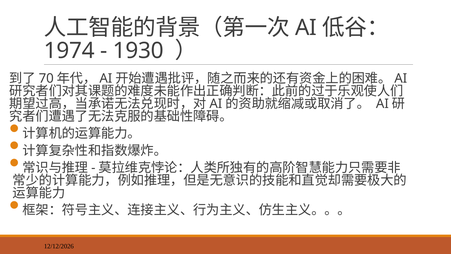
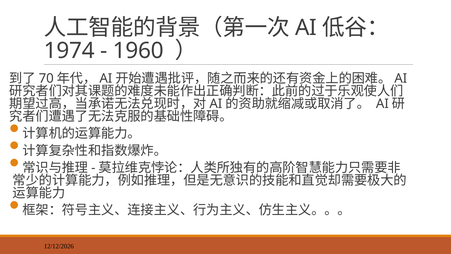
1930: 1930 -> 1960
